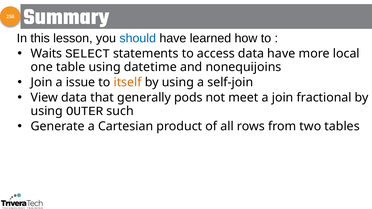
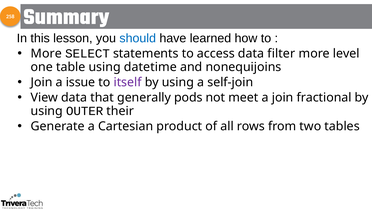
Waits at (46, 54): Waits -> More
data have: have -> filter
local: local -> level
itself colour: orange -> purple
such: such -> their
